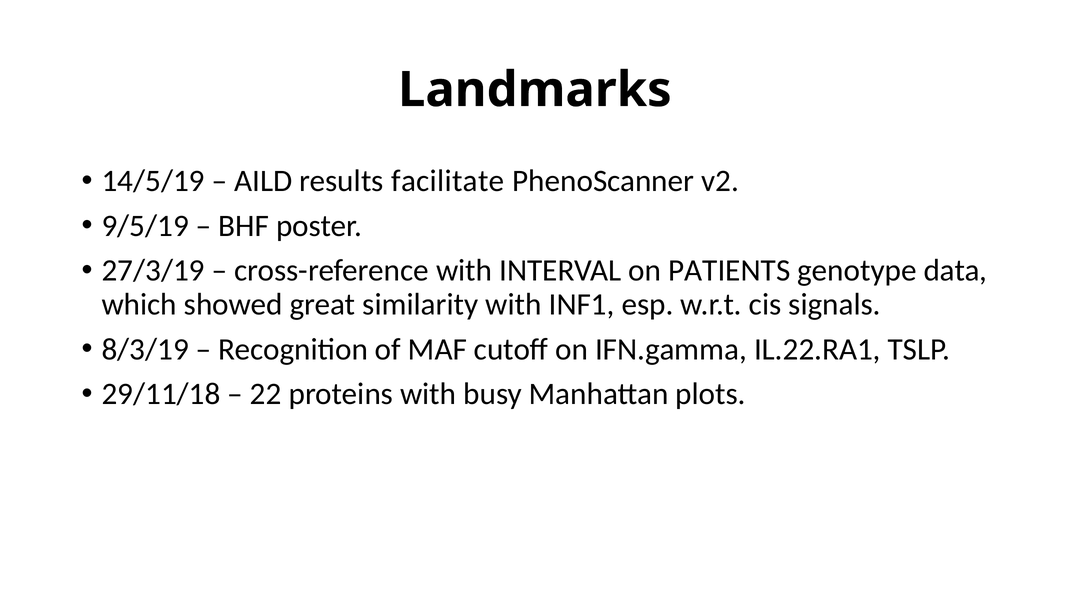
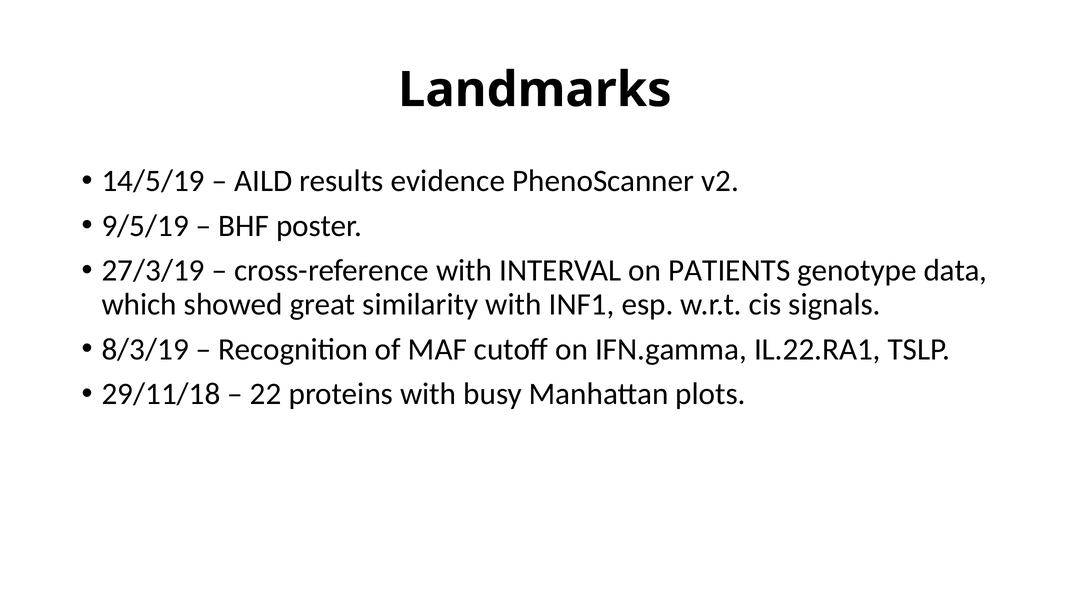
facilitate: facilitate -> evidence
